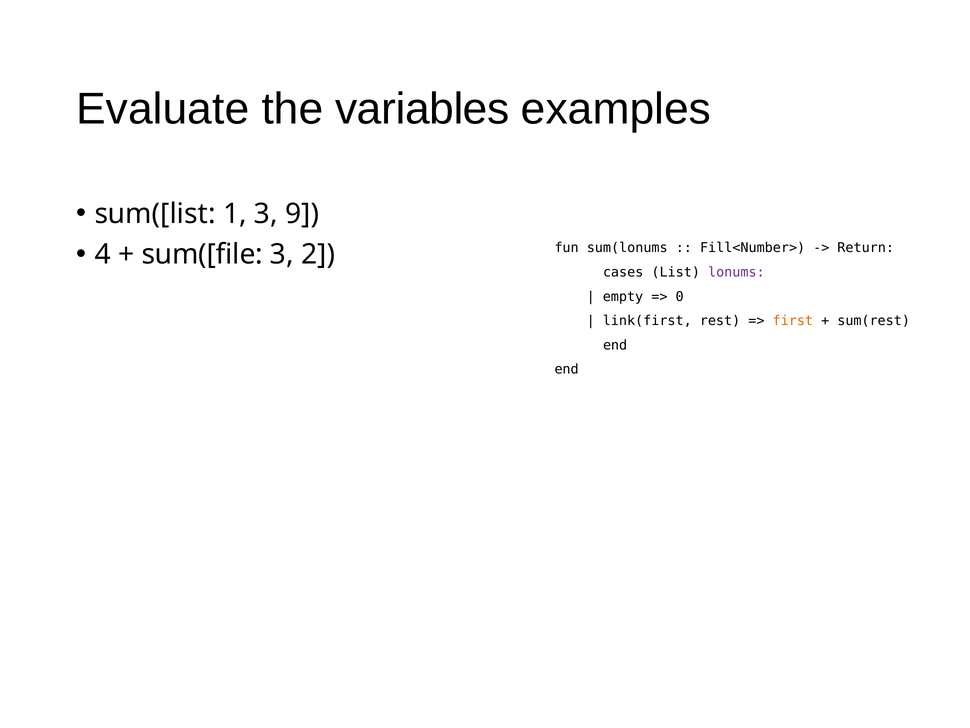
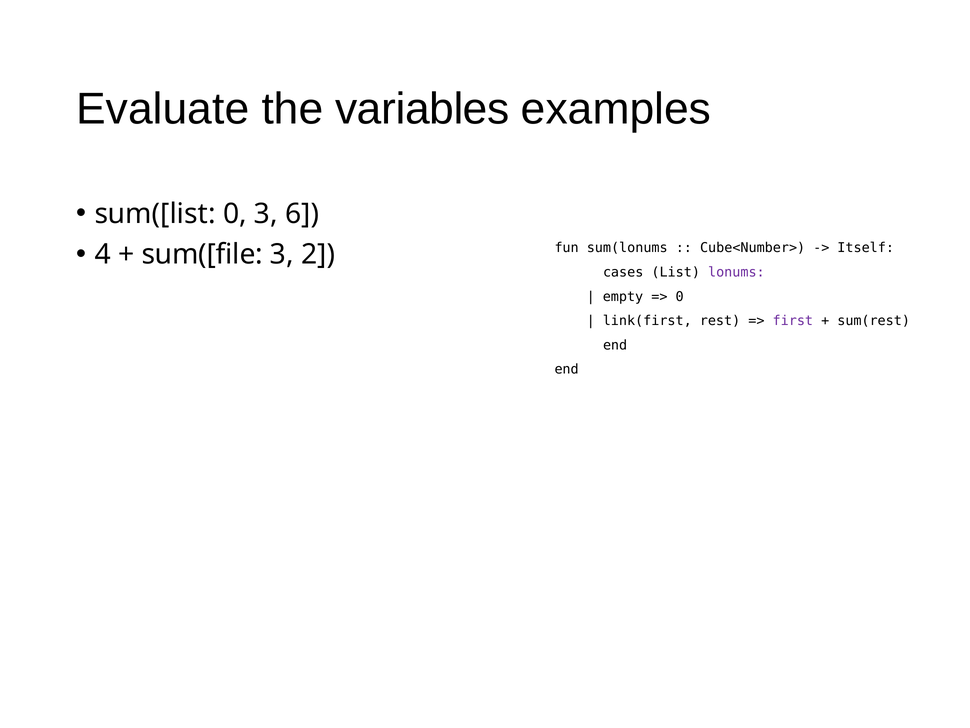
sum([list 1: 1 -> 0
9: 9 -> 6
Fill<Number>: Fill<Number> -> Cube<Number>
Return: Return -> Itself
first colour: orange -> purple
